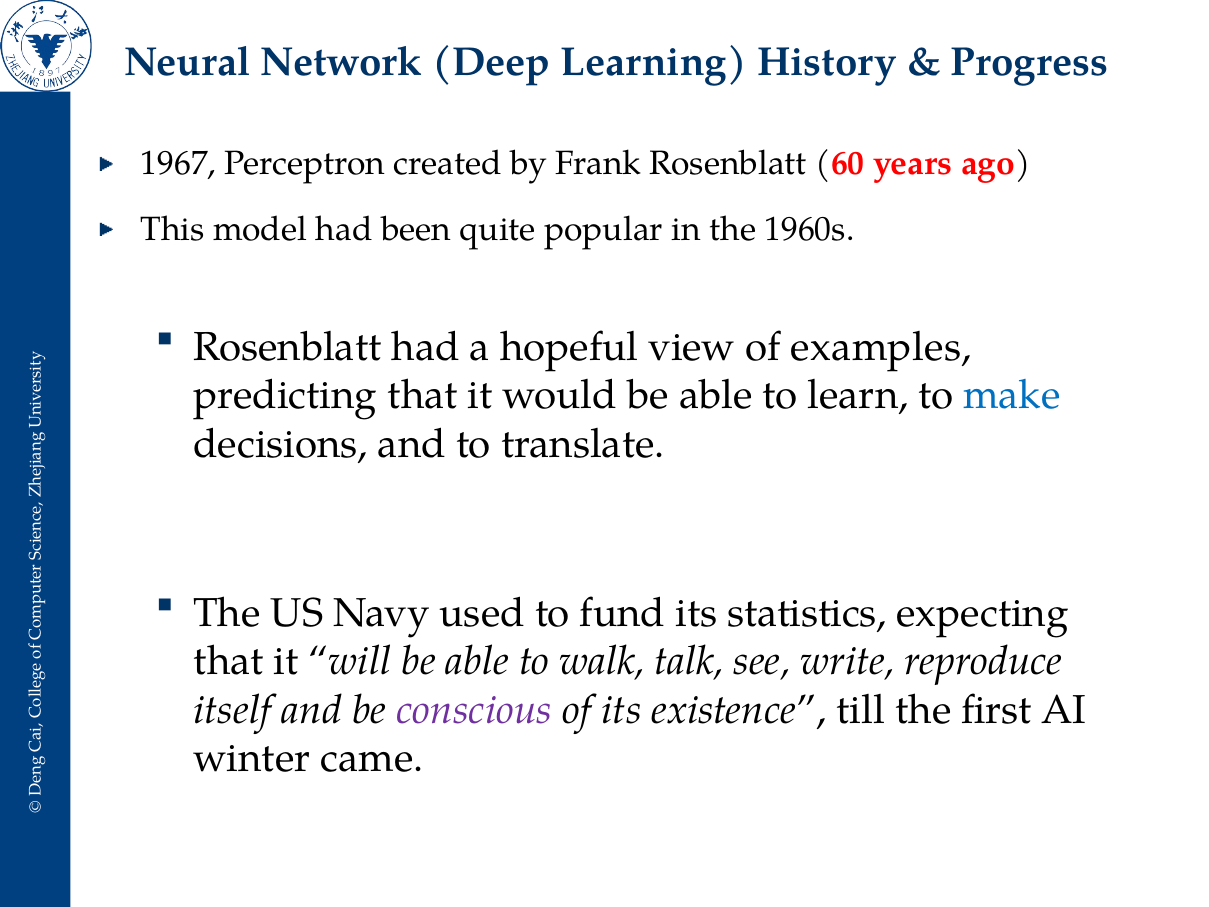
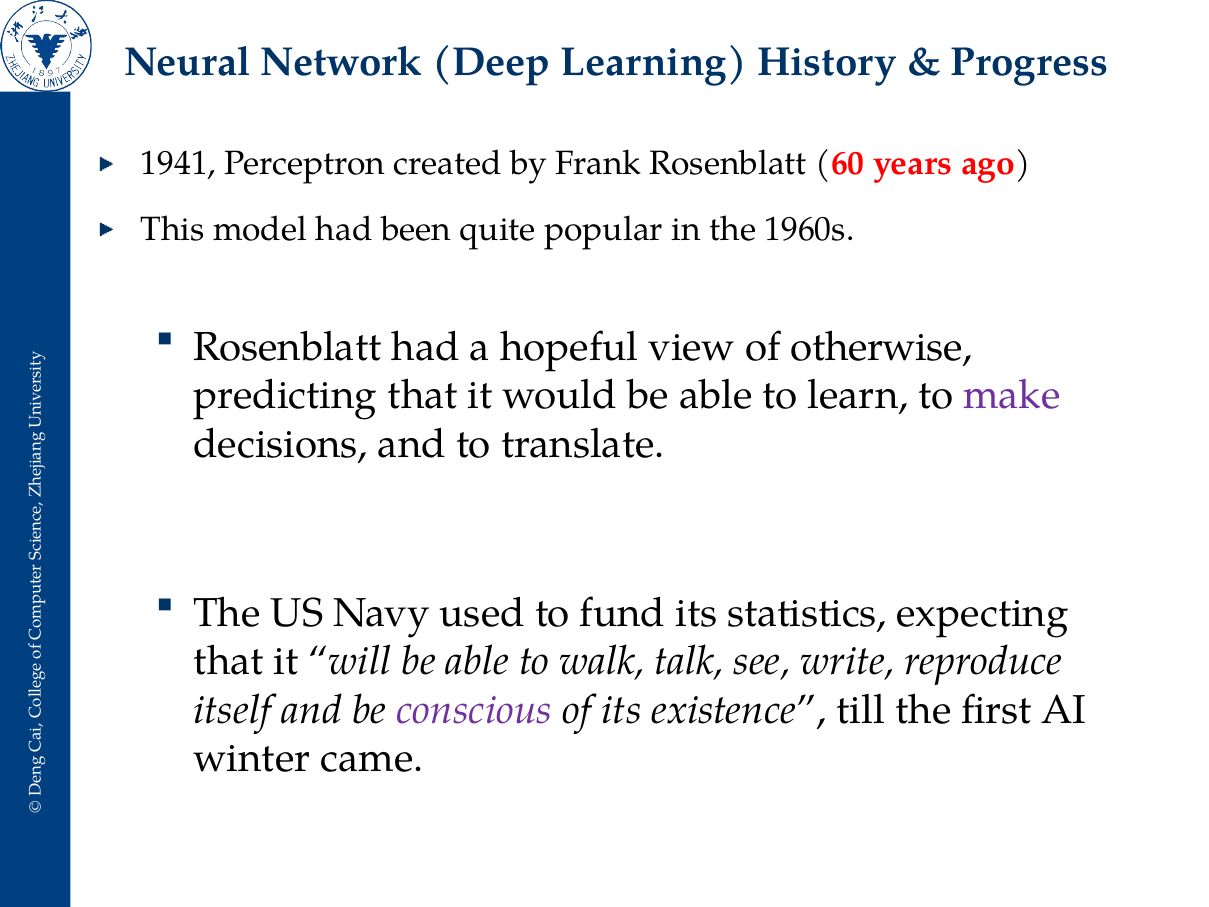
1967: 1967 -> 1941
examples: examples -> otherwise
make colour: blue -> purple
